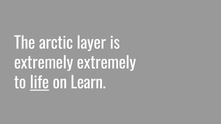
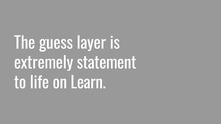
arctic: arctic -> guess
extremely extremely: extremely -> statement
life underline: present -> none
